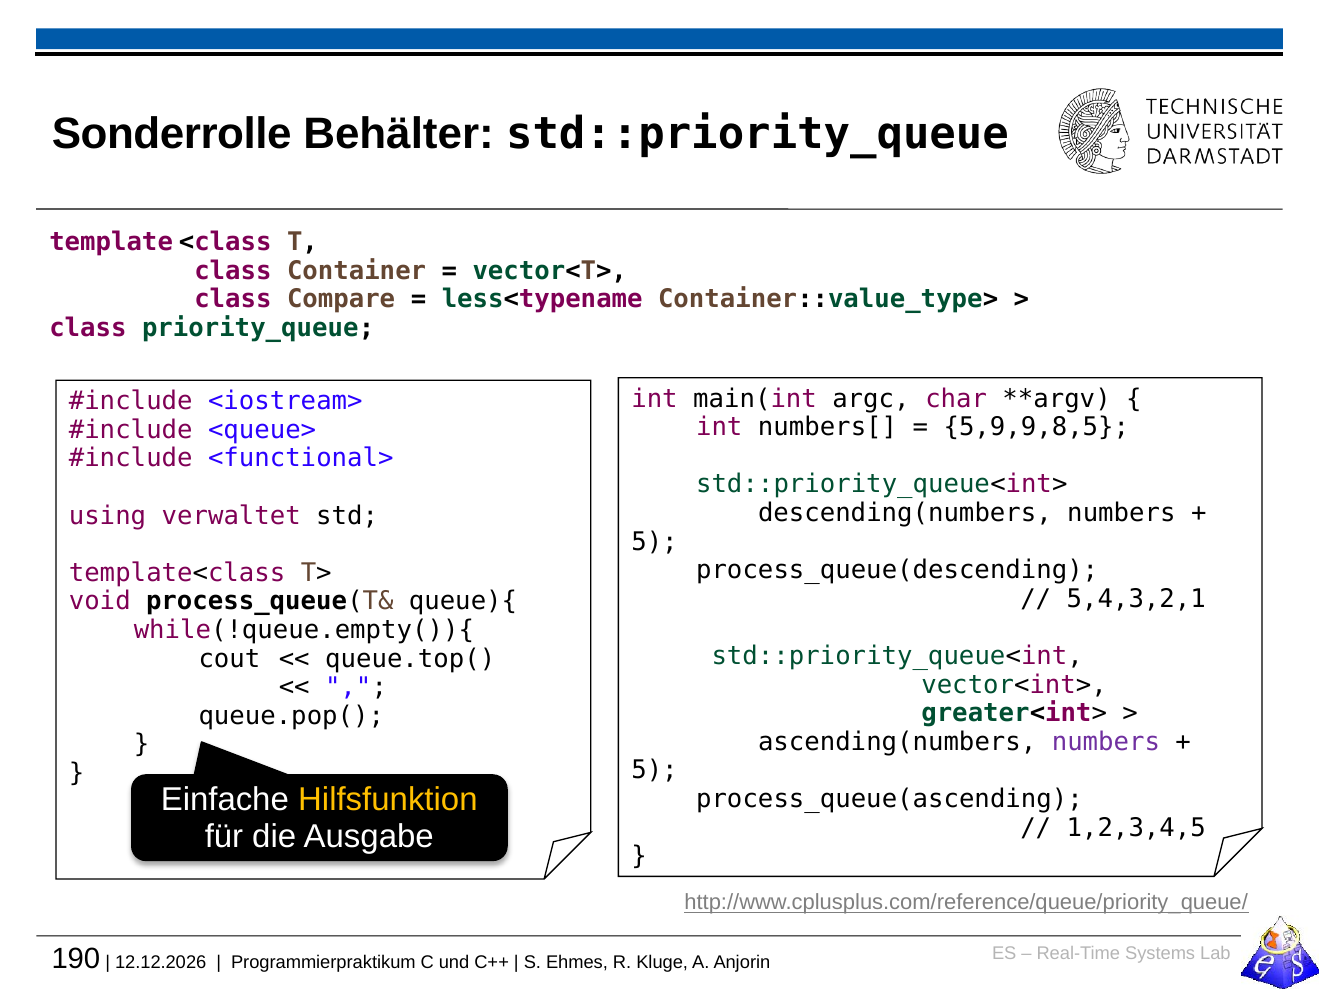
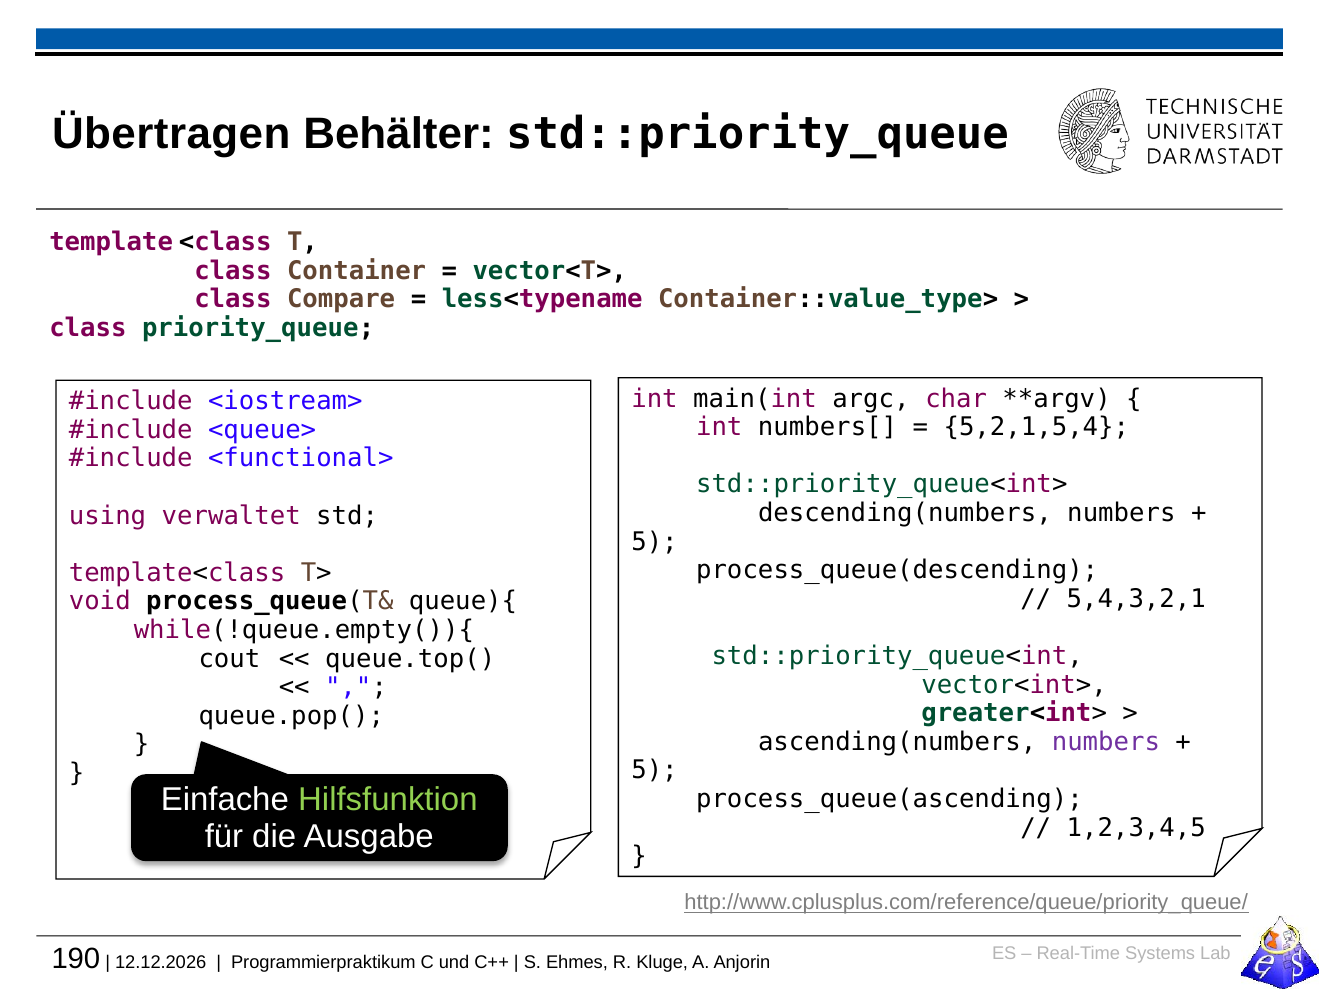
Sonderrolle: Sonderrolle -> Übertragen
5,9,9,8,5: 5,9,9,8,5 -> 5,2,1,5,4
Hilfsfunktion colour: yellow -> light green
